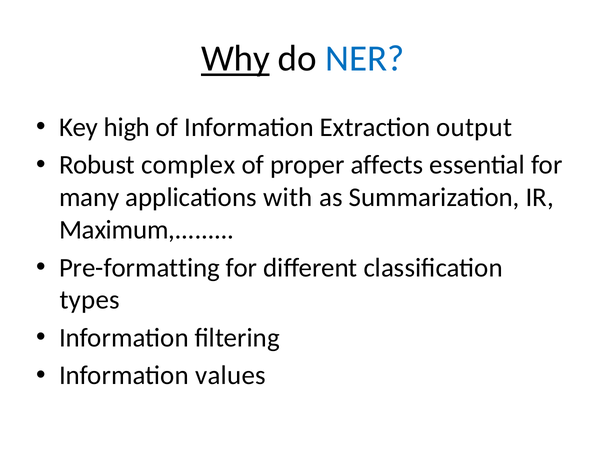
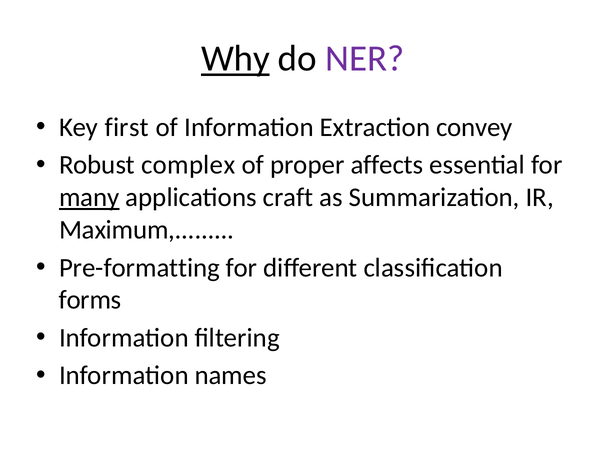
NER colour: blue -> purple
high: high -> first
output: output -> convey
many underline: none -> present
with: with -> craft
types: types -> forms
values: values -> names
